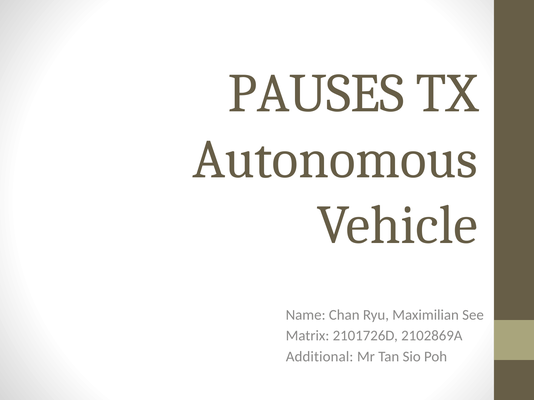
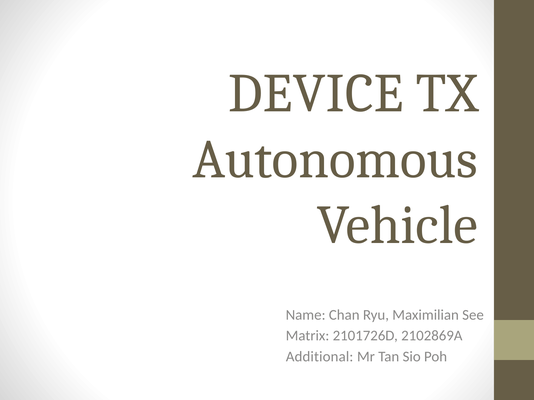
PAUSES: PAUSES -> DEVICE
